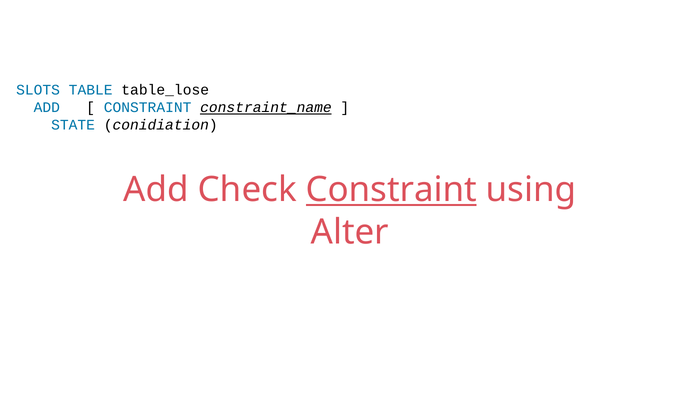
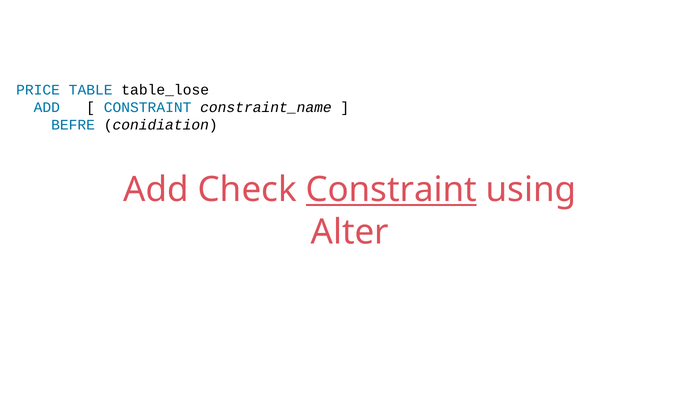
SLOTS: SLOTS -> PRICE
constraint_name underline: present -> none
STATE: STATE -> BEFRE
